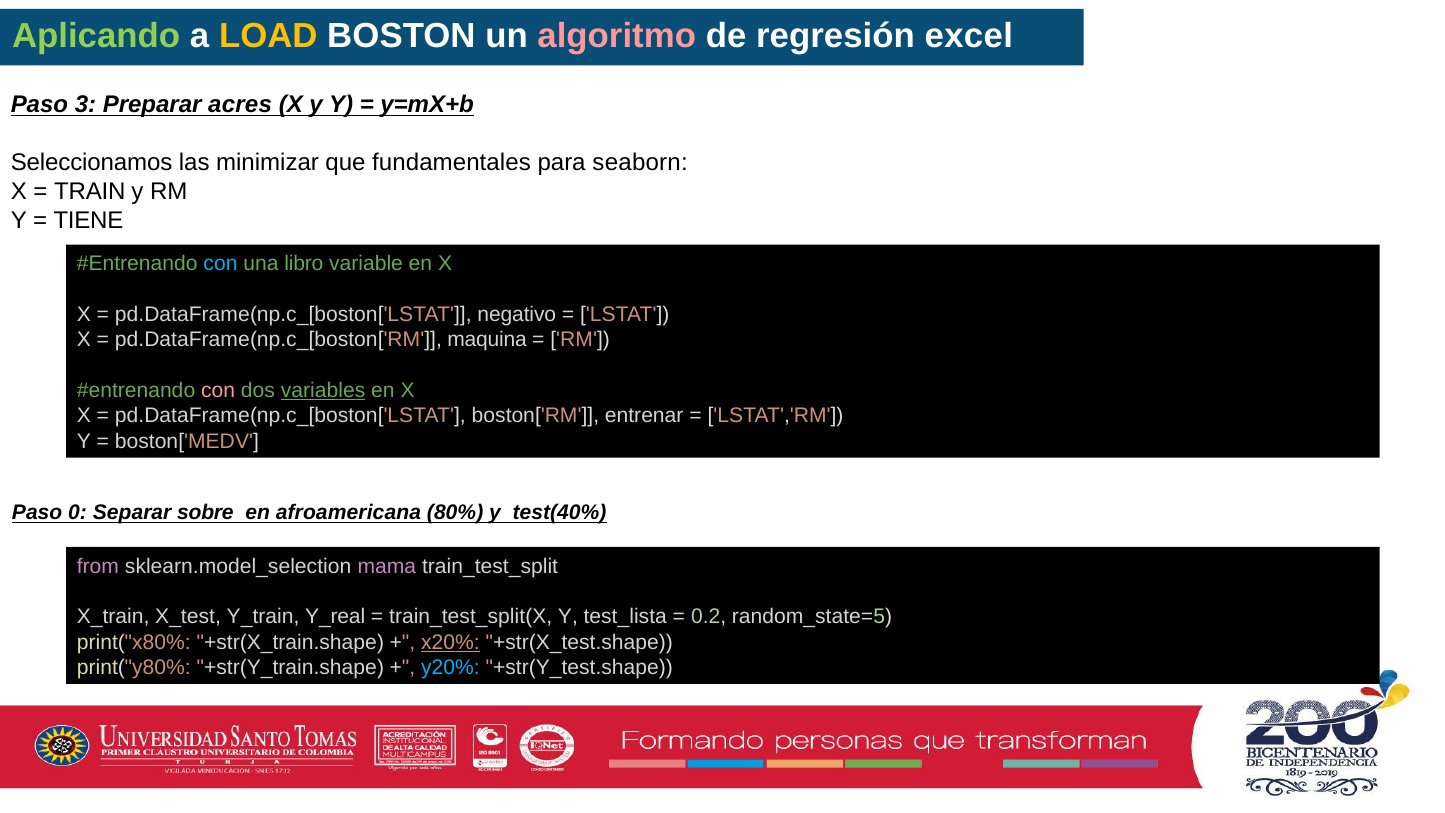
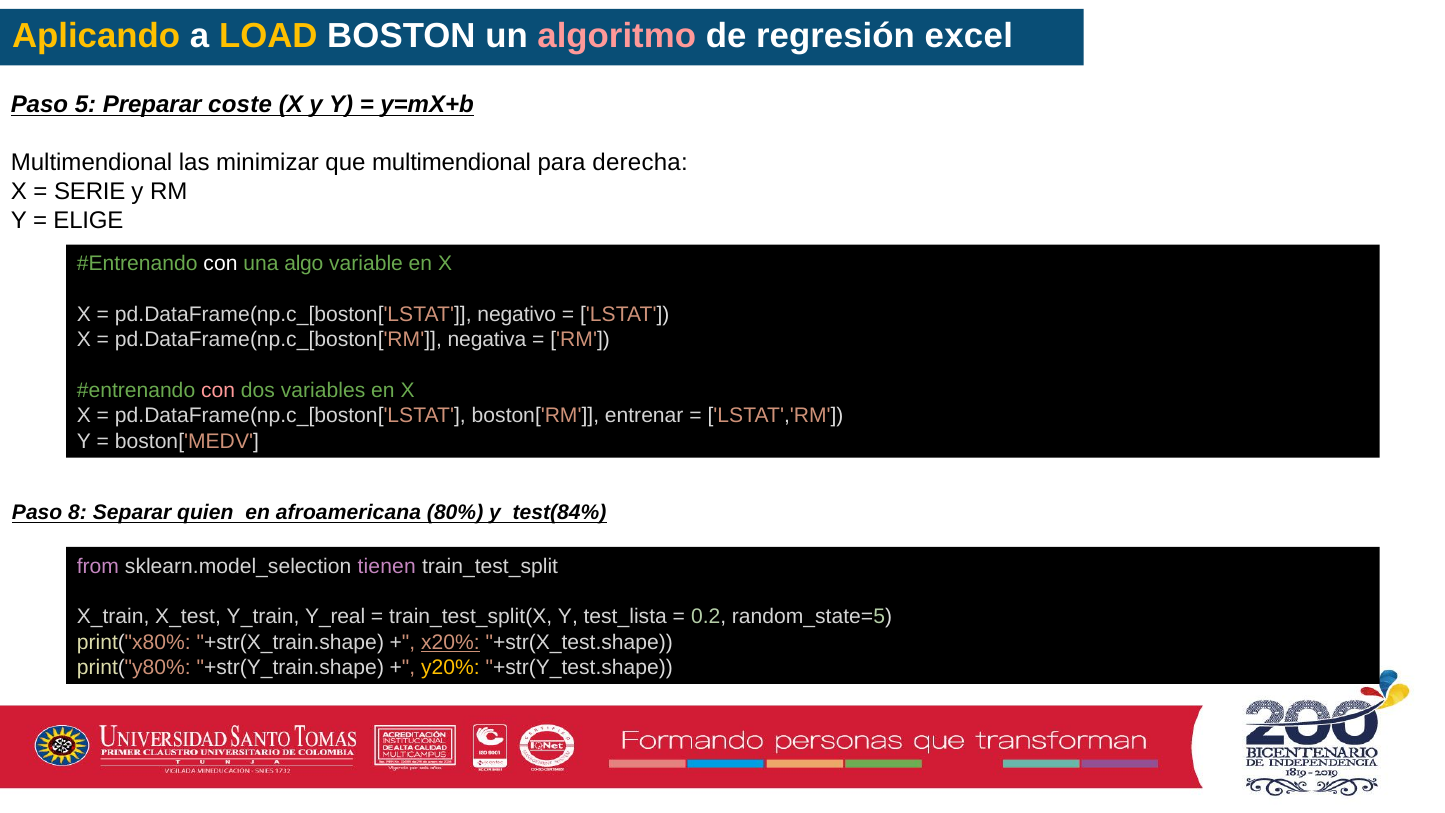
Aplicando colour: light green -> yellow
3: 3 -> 5
acres: acres -> coste
Seleccionamos at (92, 162): Seleccionamos -> Multimendional
que fundamentales: fundamentales -> multimendional
seaborn: seaborn -> derecha
TRAIN: TRAIN -> SERIE
TIENE: TIENE -> ELIGE
con at (220, 264) colour: light blue -> white
libro: libro -> algo
maquina: maquina -> negativa
variables underline: present -> none
0: 0 -> 8
sobre: sobre -> quien
test(40%: test(40% -> test(84%
mama: mama -> tienen
y20% colour: light blue -> yellow
